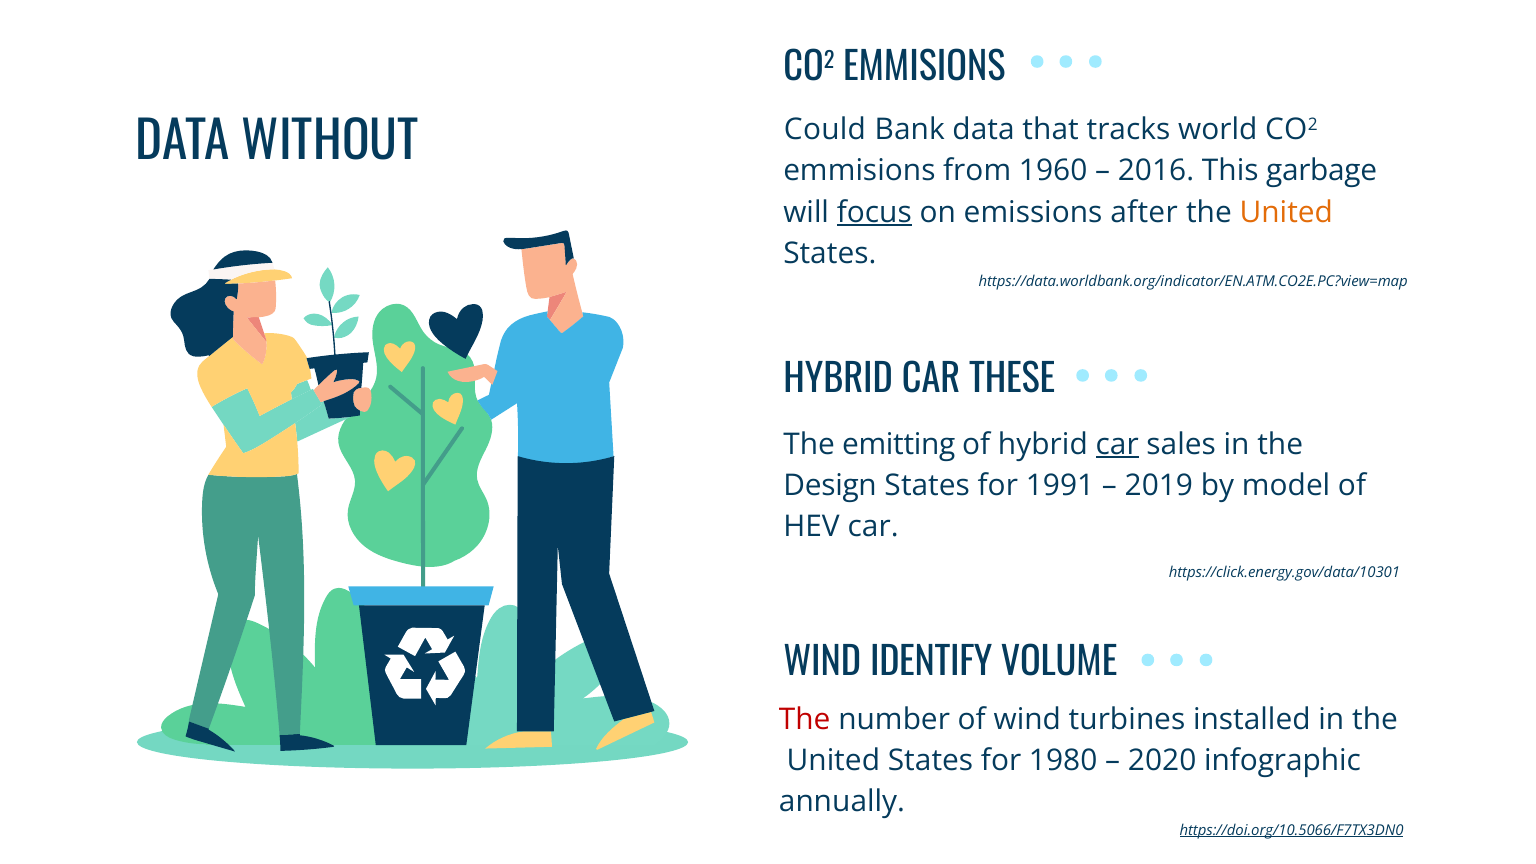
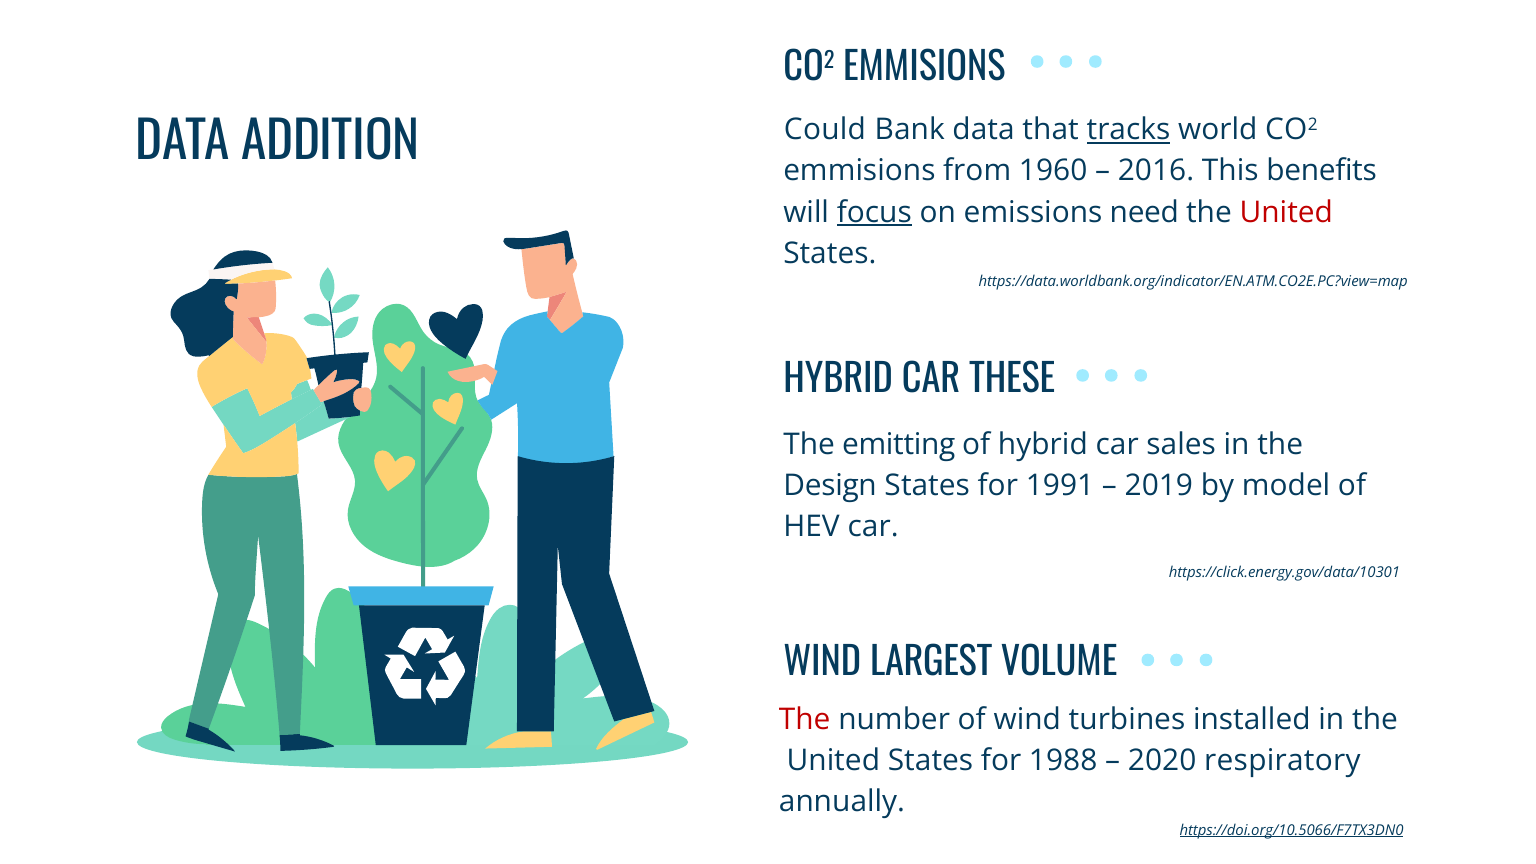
tracks underline: none -> present
WITHOUT: WITHOUT -> ADDITION
garbage: garbage -> benefits
after: after -> need
United at (1286, 212) colour: orange -> red
car at (1117, 444) underline: present -> none
IDENTIFY: IDENTIFY -> LARGEST
1980: 1980 -> 1988
infographic: infographic -> respiratory
